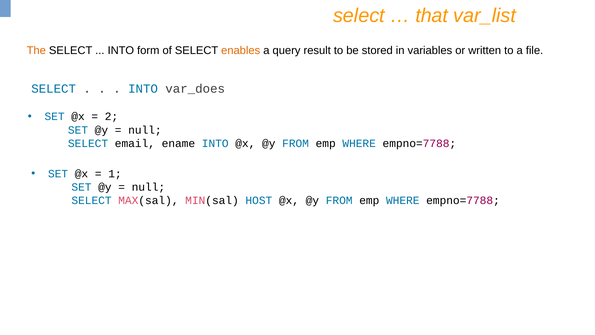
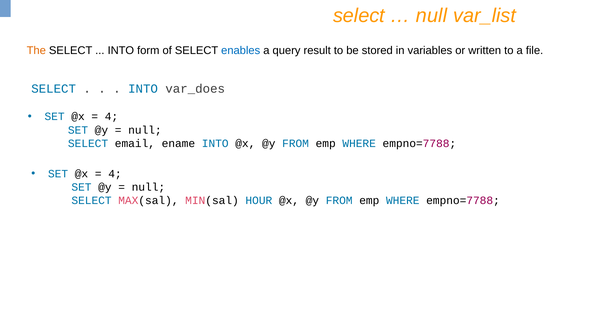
that at (432, 15): that -> null
enables colour: orange -> blue
2 at (111, 117): 2 -> 4
1 at (115, 174): 1 -> 4
HOST: HOST -> HOUR
